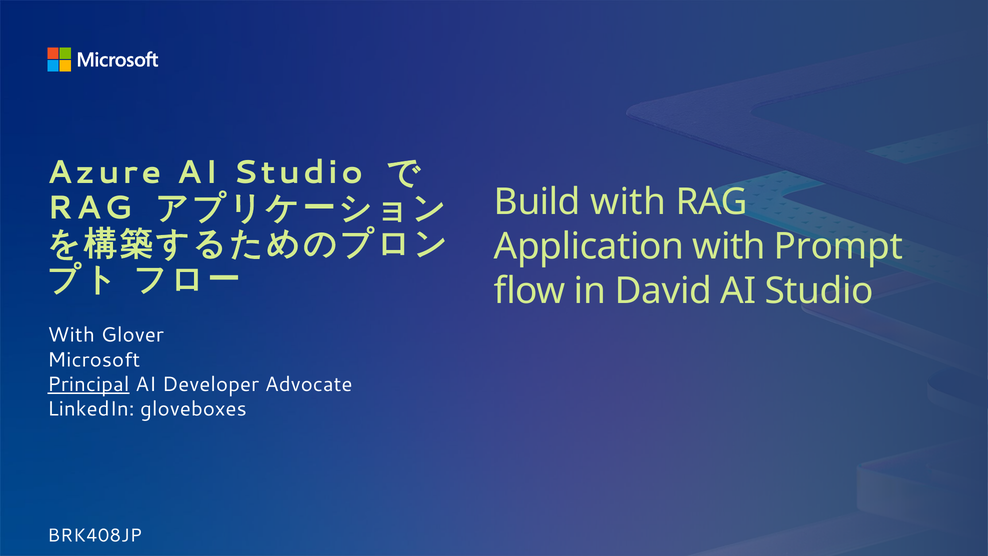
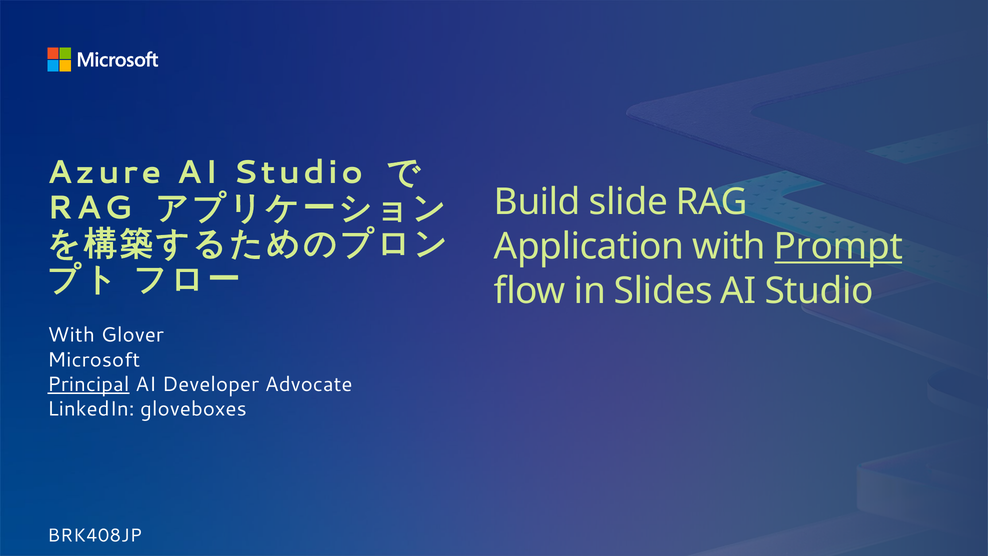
Build with: with -> slide
Prompt underline: none -> present
David: David -> Slides
